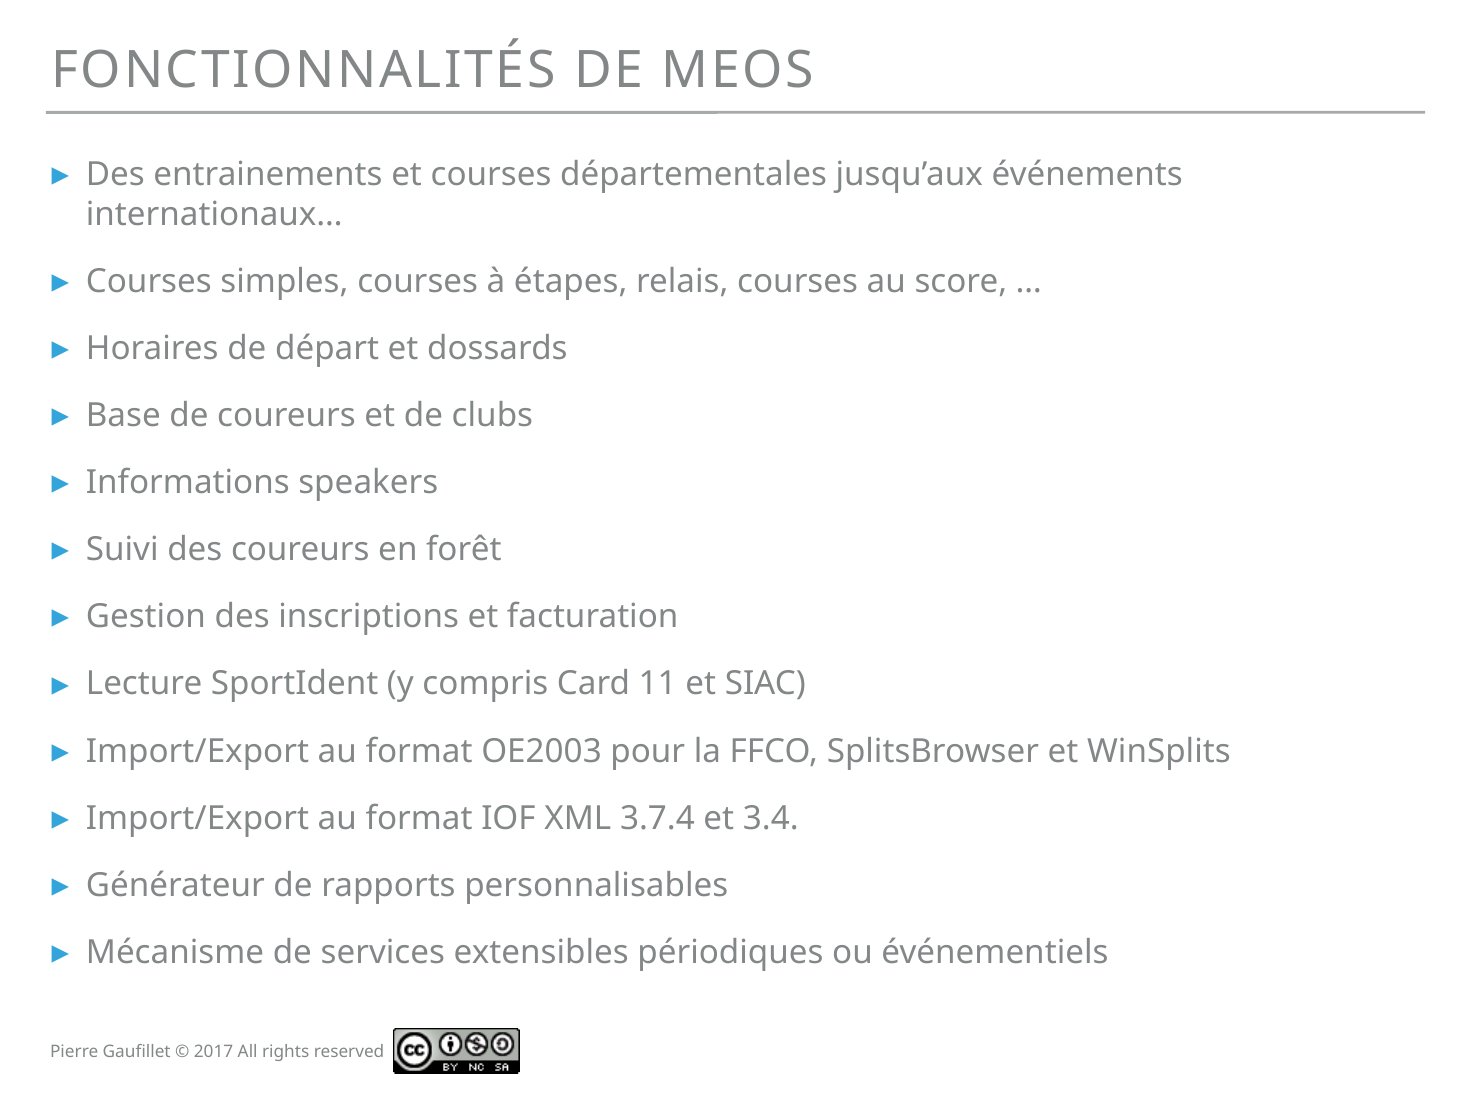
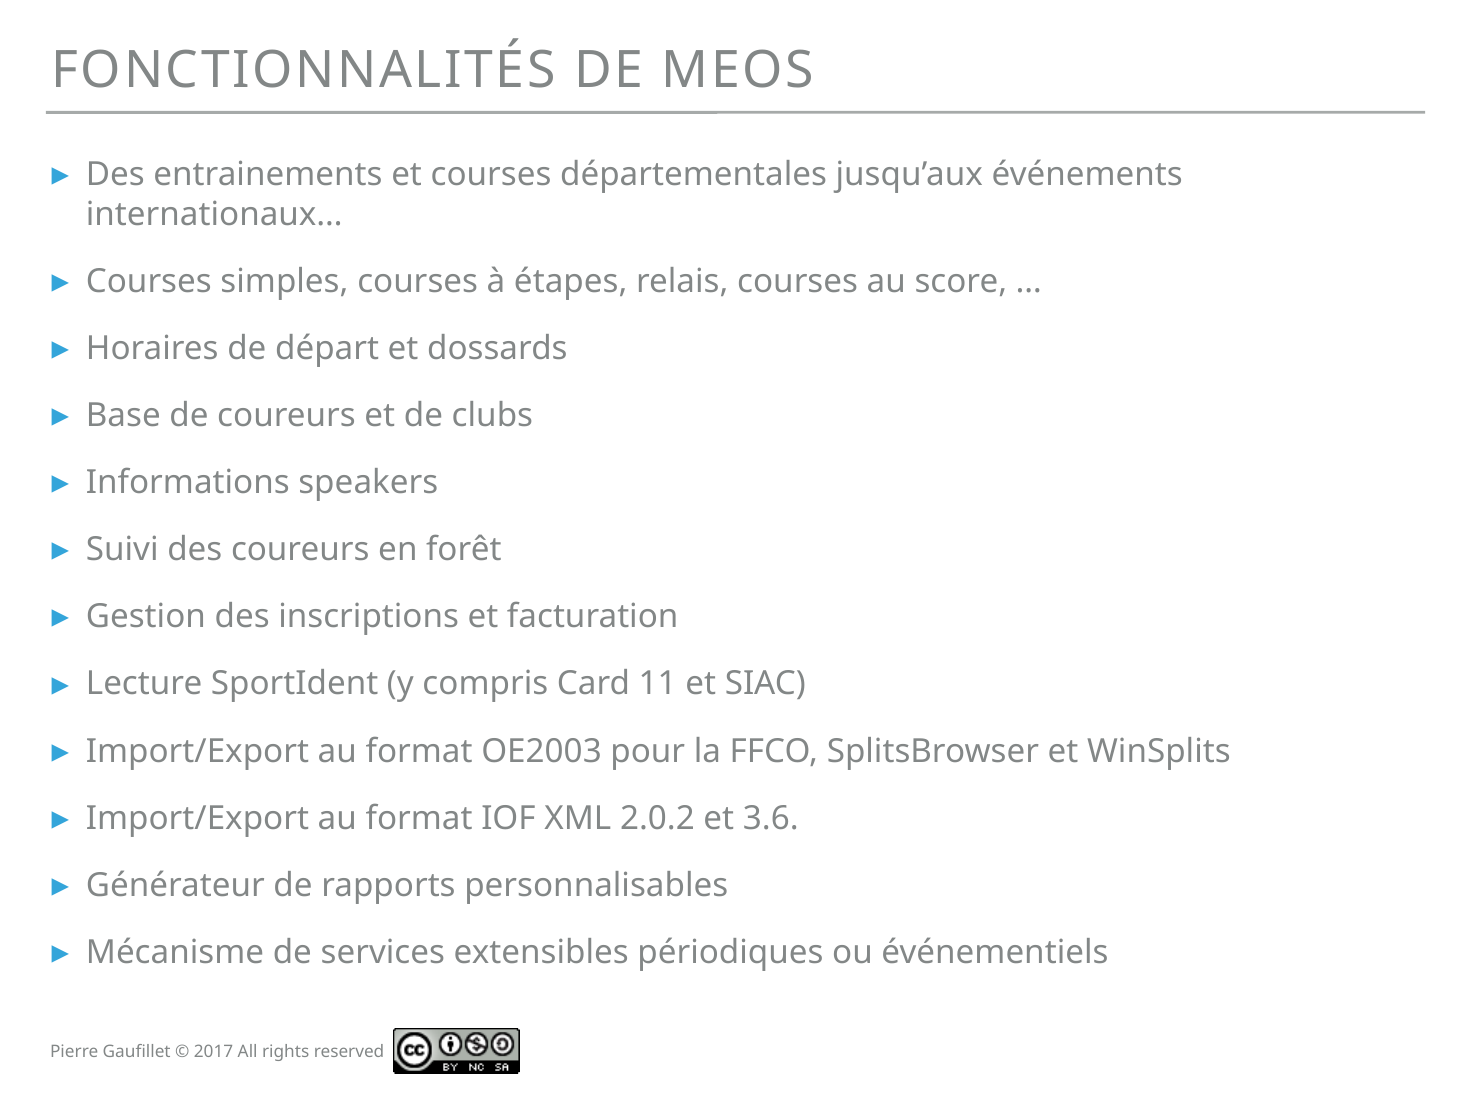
3.7.4: 3.7.4 -> 2.0.2
3.4: 3.4 -> 3.6
